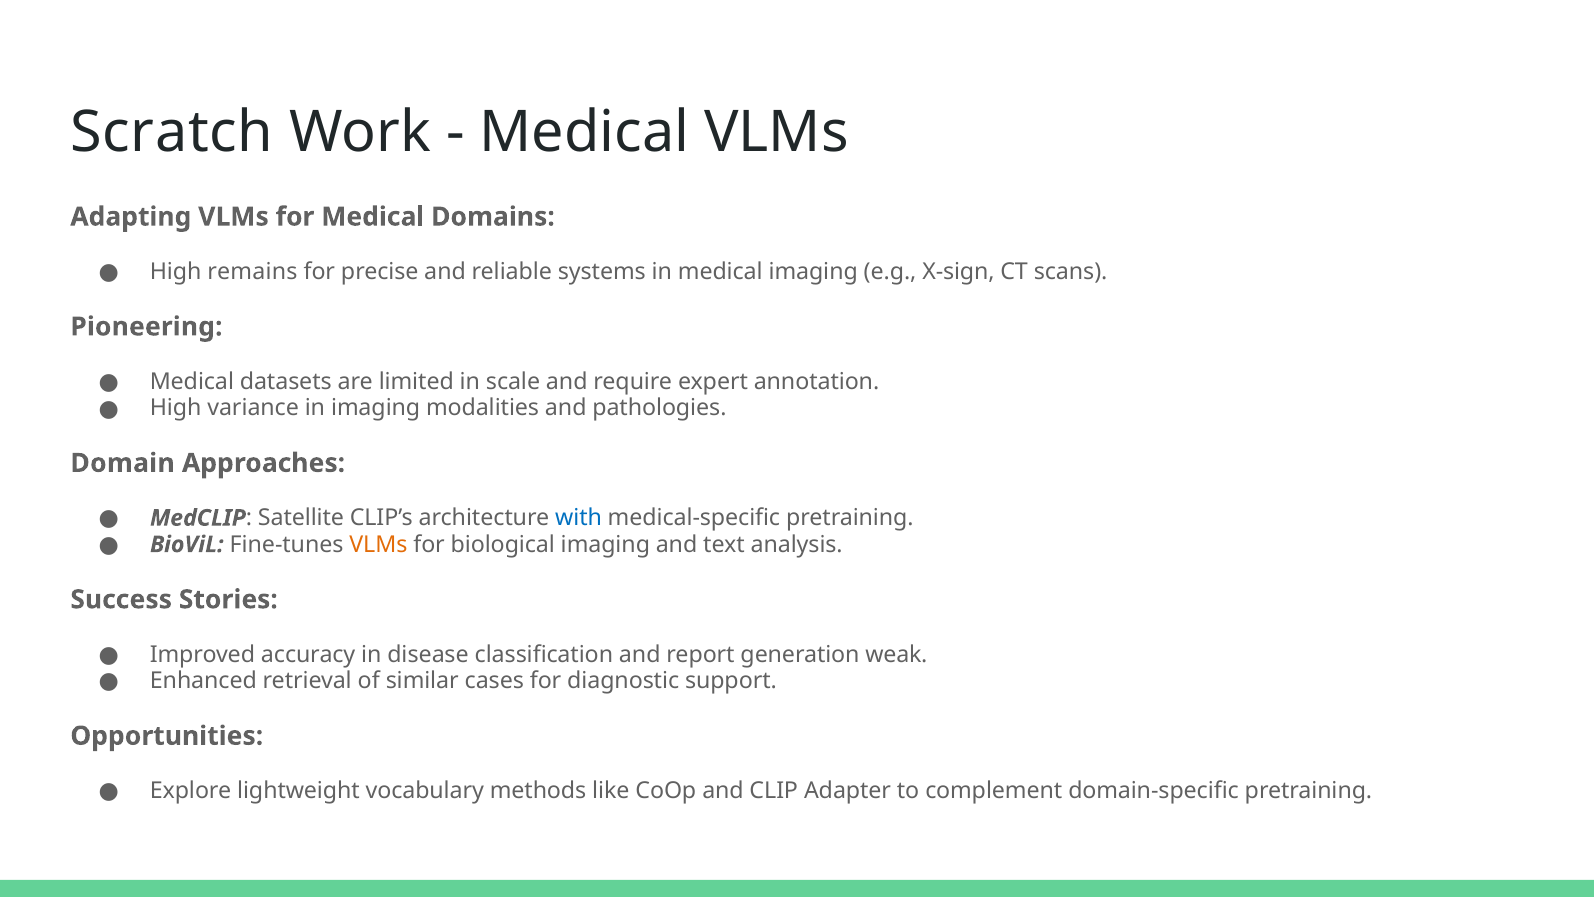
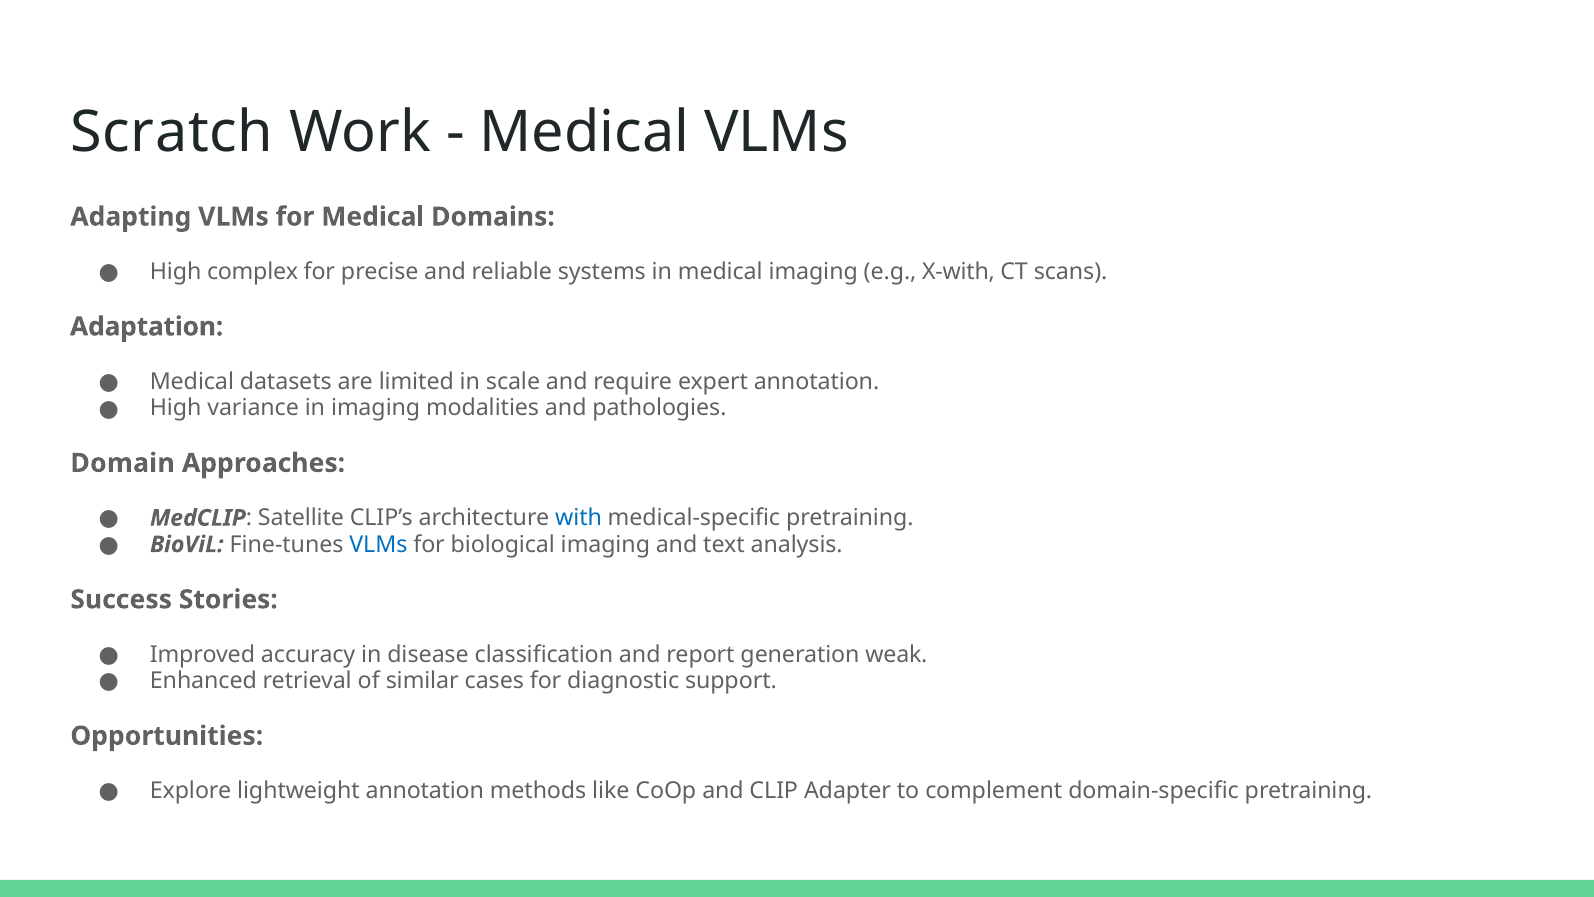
remains: remains -> complex
X-sign: X-sign -> X-with
Pioneering: Pioneering -> Adaptation
VLMs at (378, 544) colour: orange -> blue
lightweight vocabulary: vocabulary -> annotation
